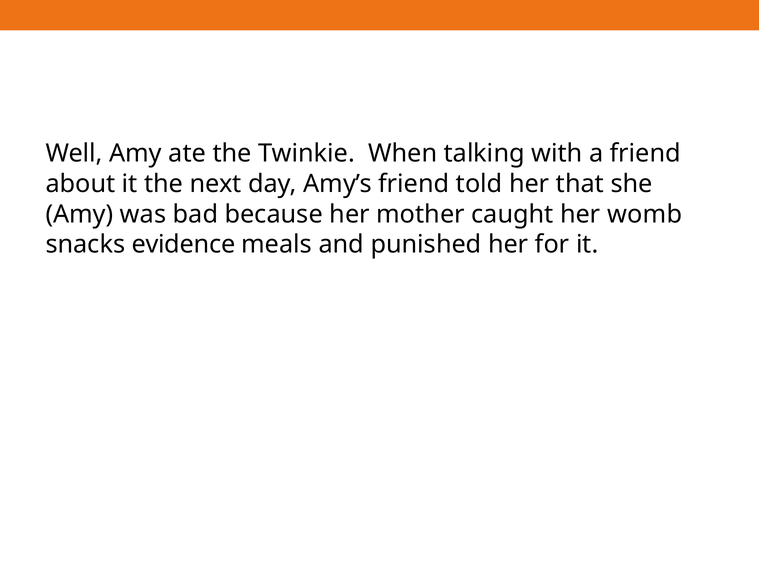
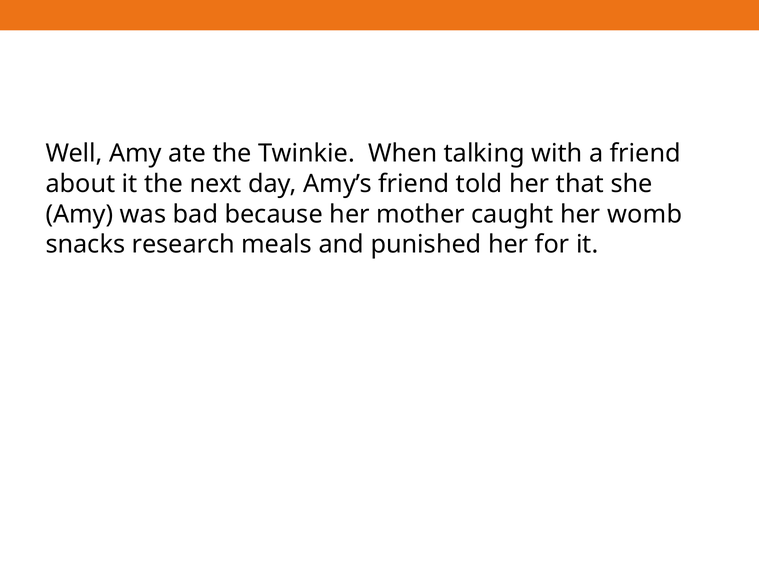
evidence: evidence -> research
